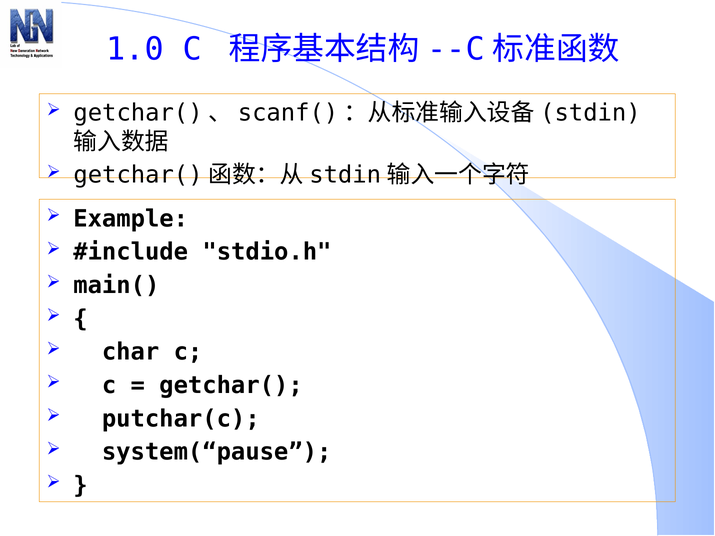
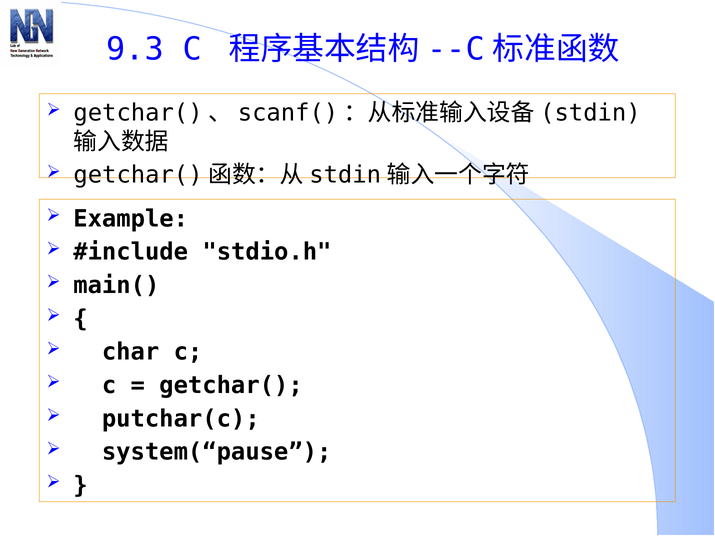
1.0: 1.0 -> 9.3
